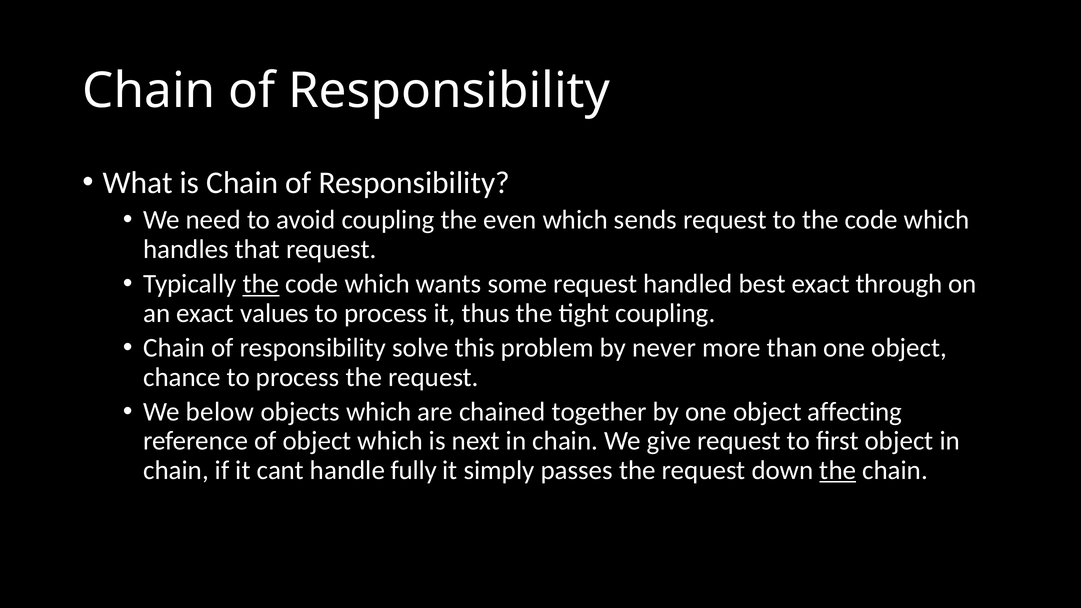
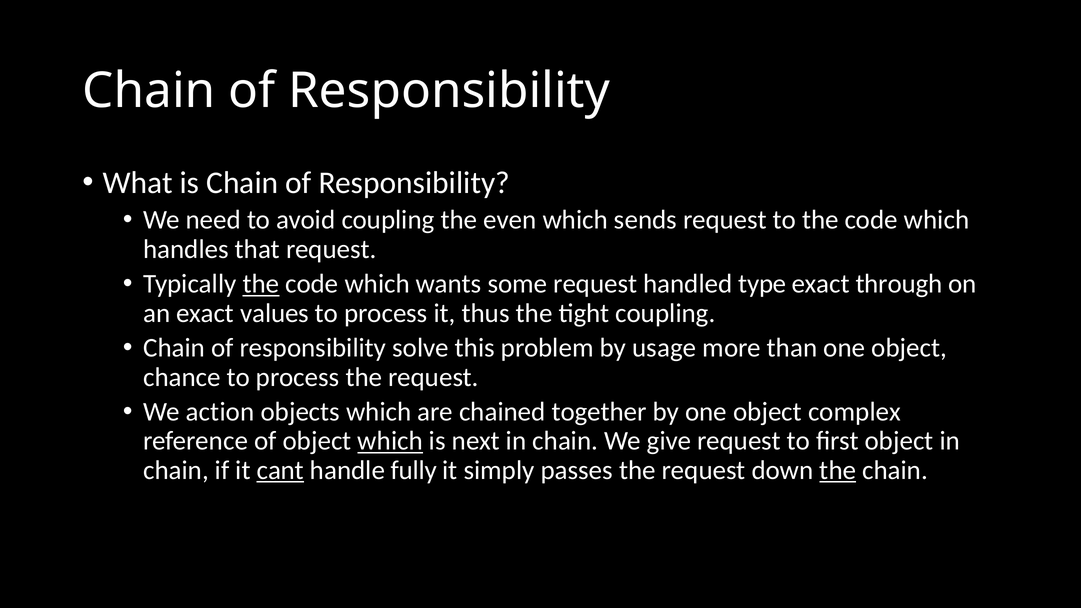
best: best -> type
never: never -> usage
below: below -> action
affecting: affecting -> complex
which at (390, 441) underline: none -> present
cant underline: none -> present
